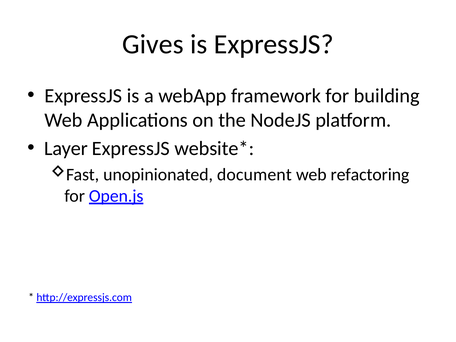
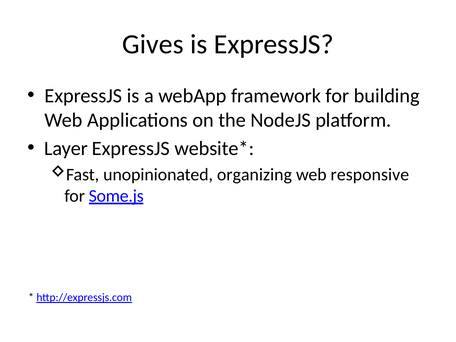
document: document -> organizing
refactoring: refactoring -> responsive
Open.js: Open.js -> Some.js
